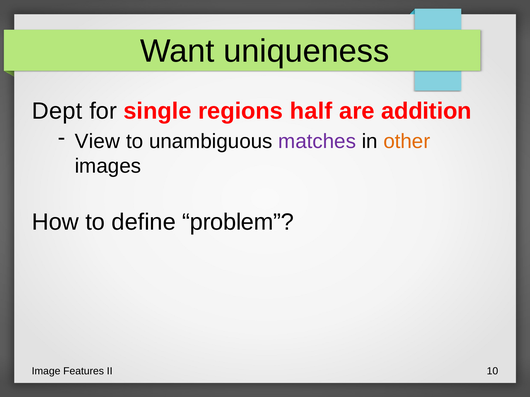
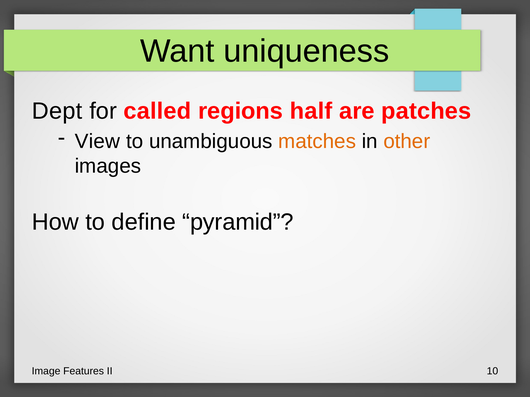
single: single -> called
addition: addition -> patches
matches colour: purple -> orange
problem: problem -> pyramid
